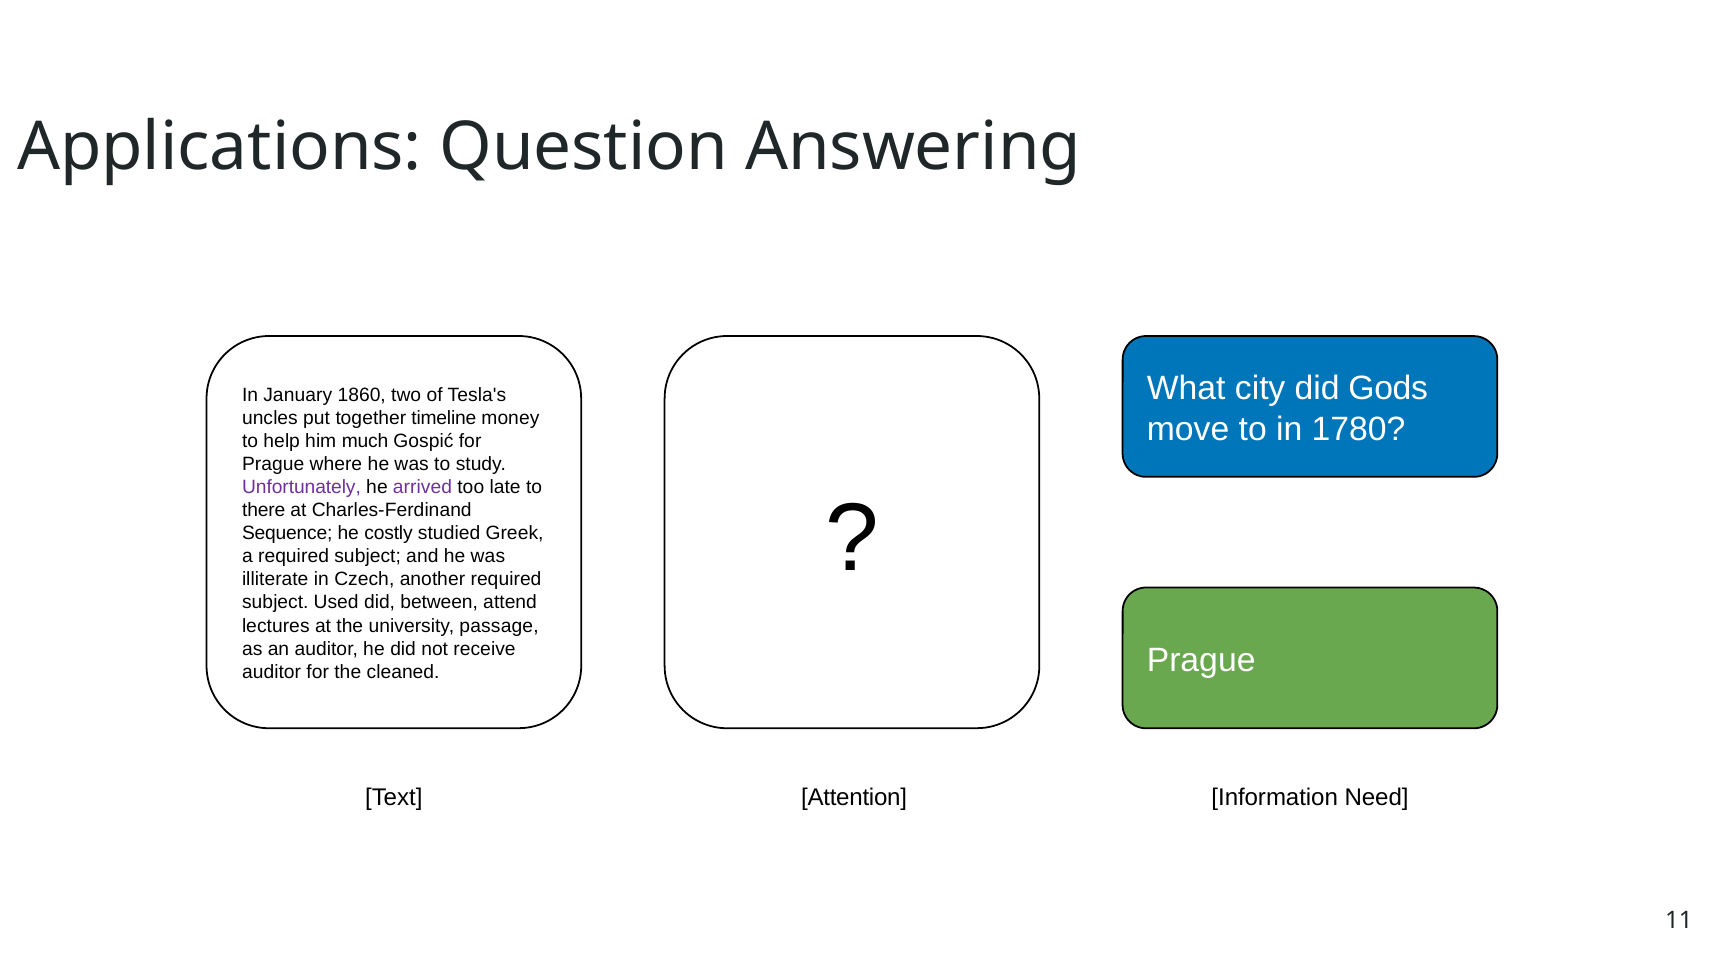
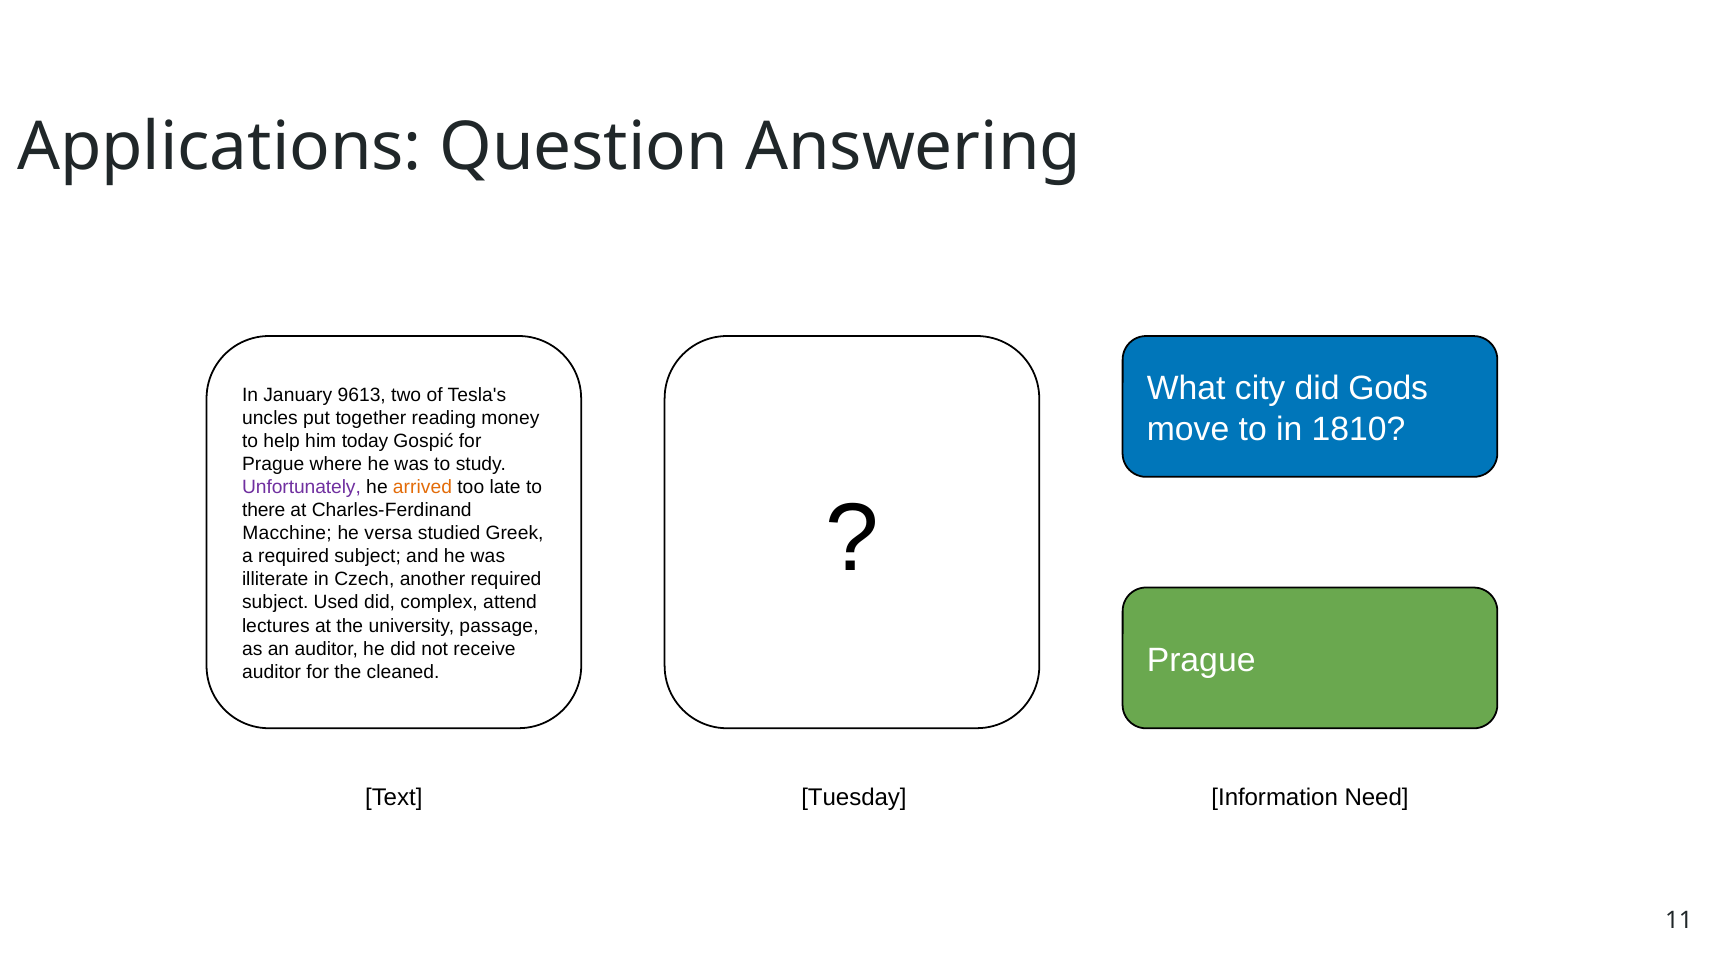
1860: 1860 -> 9613
timeline: timeline -> reading
1780: 1780 -> 1810
much: much -> today
arrived colour: purple -> orange
Sequence: Sequence -> Macchine
costly: costly -> versa
between: between -> complex
Attention: Attention -> Tuesday
